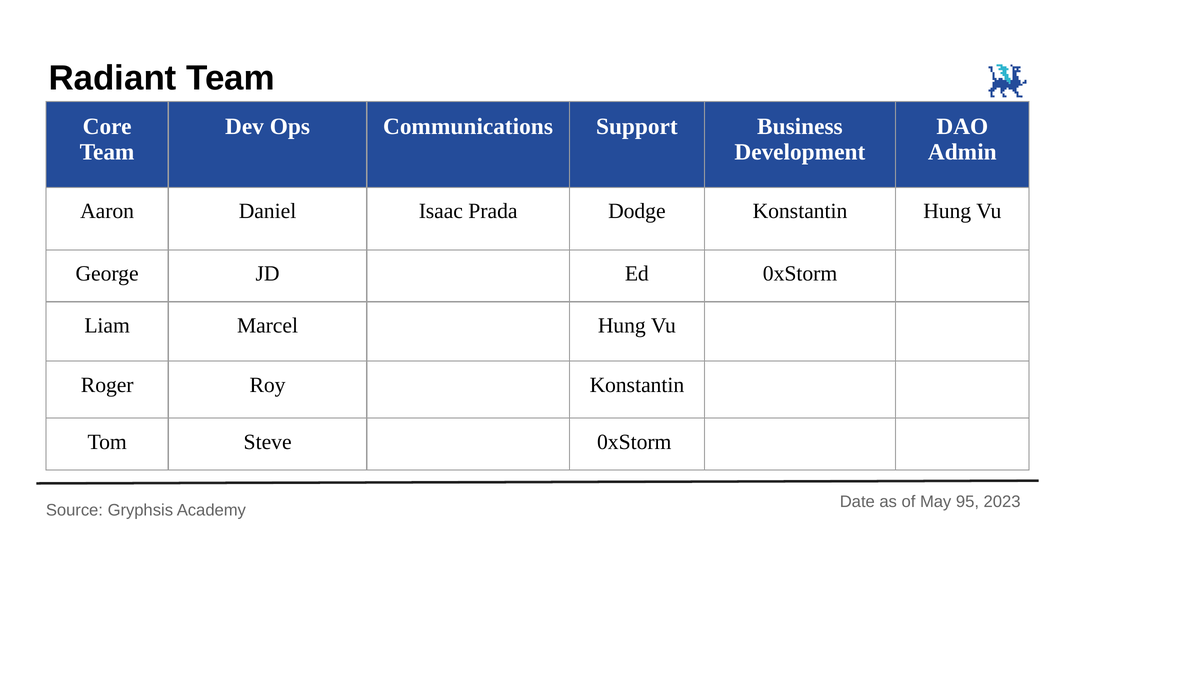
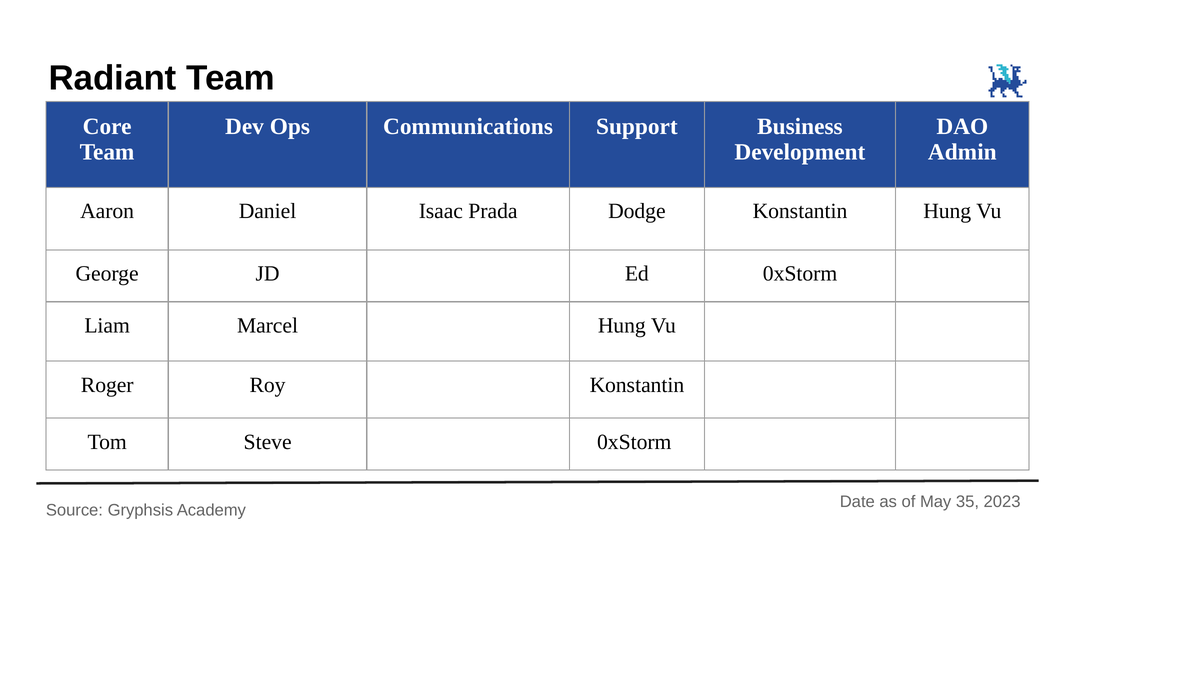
95: 95 -> 35
